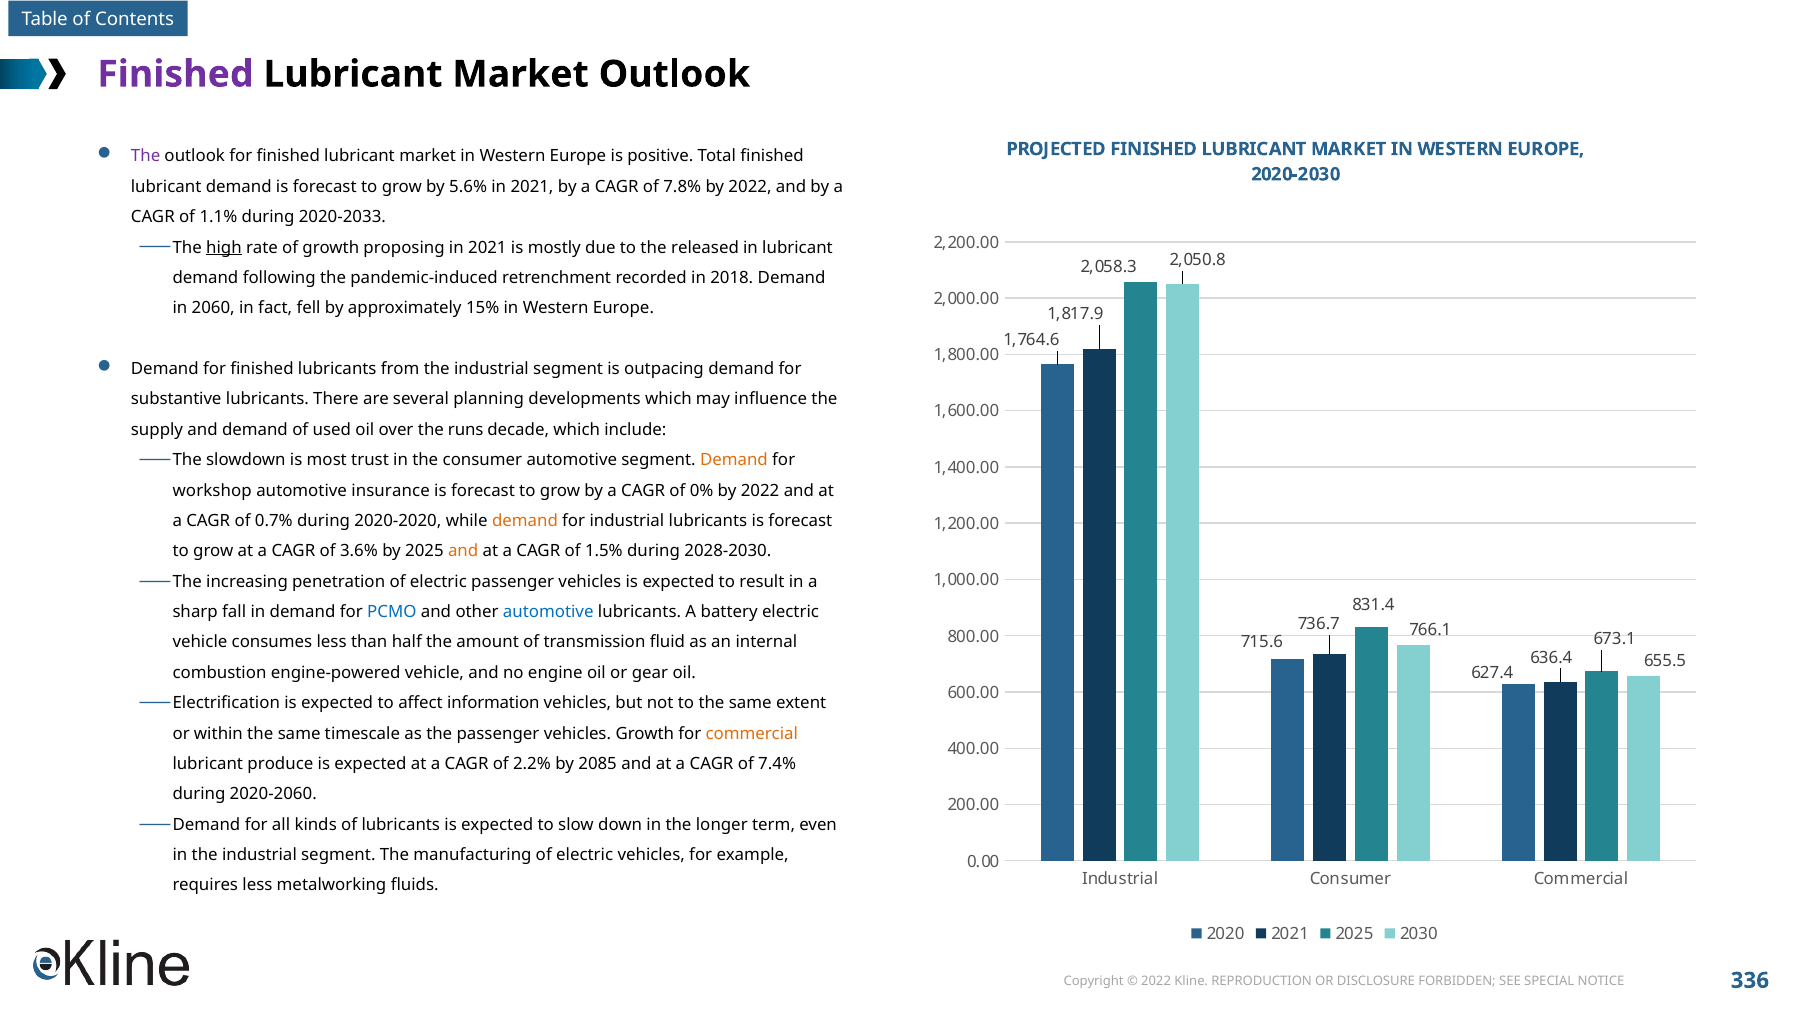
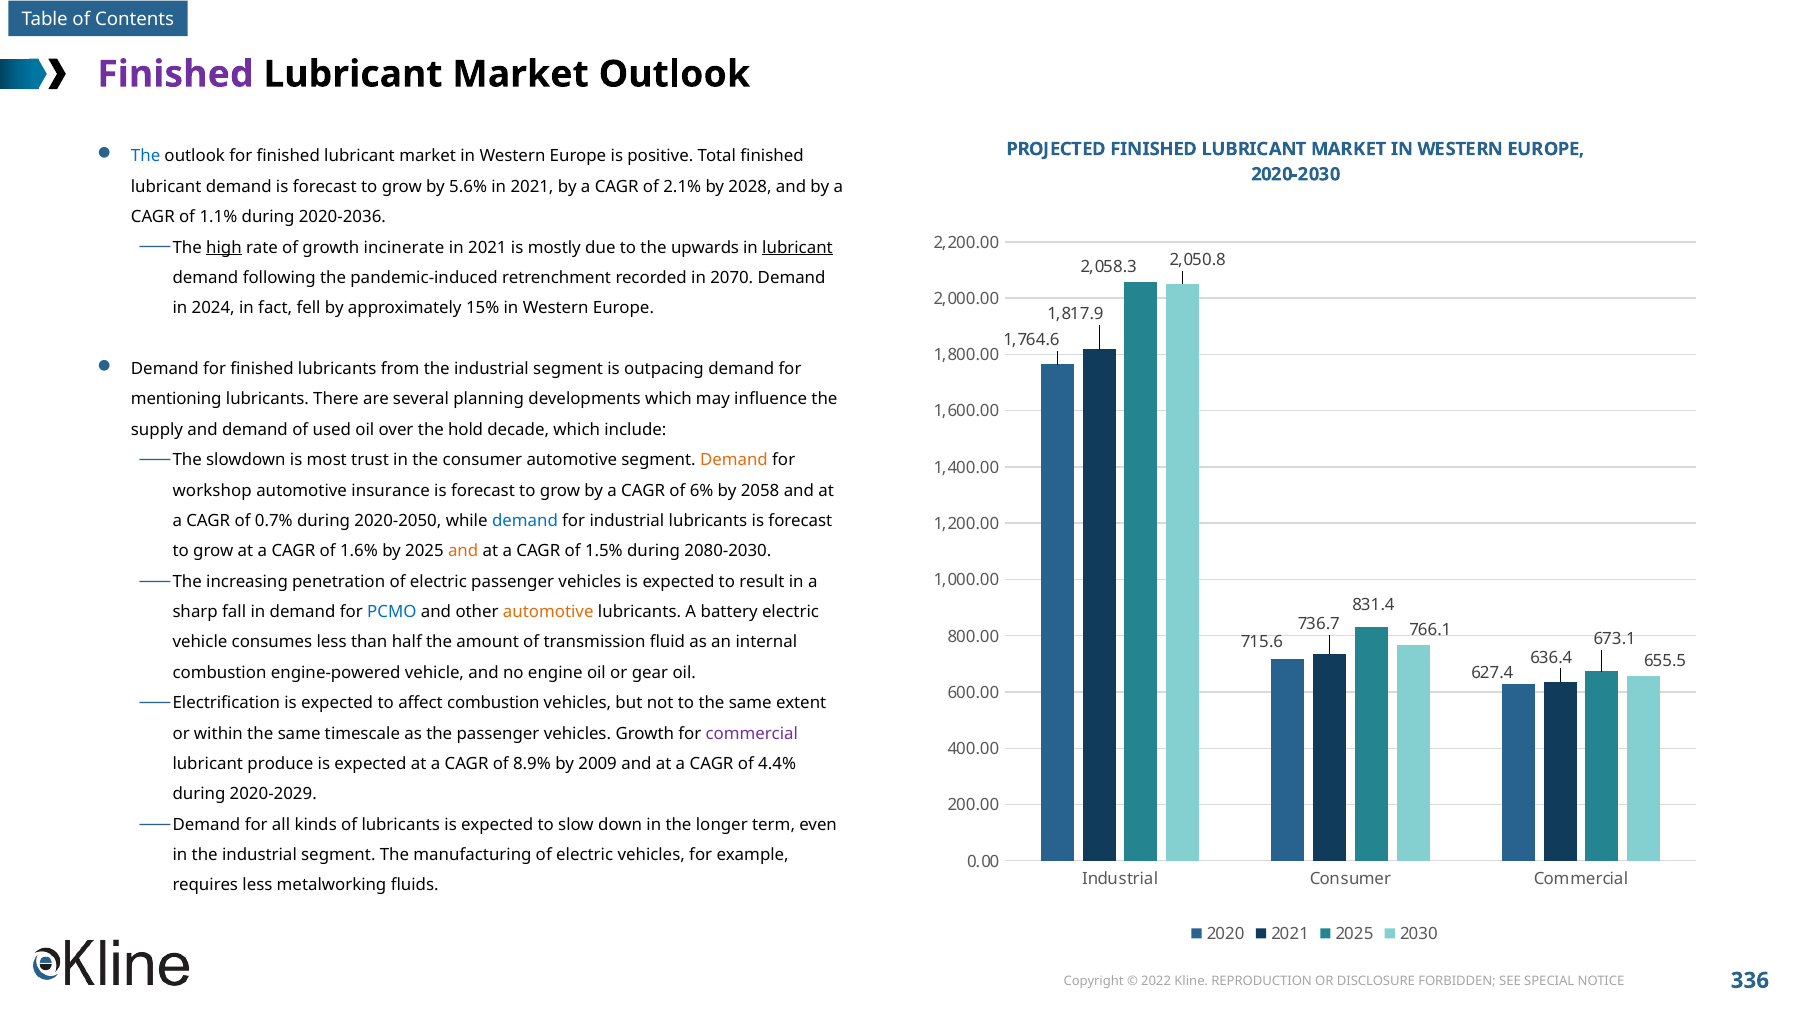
The at (146, 156) colour: purple -> blue
7.8%: 7.8% -> 2.1%
2022 at (750, 187): 2022 -> 2028
2020-2033: 2020-2033 -> 2020-2036
proposing: proposing -> incinerate
released: released -> upwards
lubricant at (798, 247) underline: none -> present
2018: 2018 -> 2070
2060: 2060 -> 2024
substantive: substantive -> mentioning
runs: runs -> hold
0%: 0% -> 6%
2022 at (760, 491): 2022 -> 2058
2020-2020: 2020-2020 -> 2020-2050
demand at (525, 521) colour: orange -> blue
3.6%: 3.6% -> 1.6%
2028-2030: 2028-2030 -> 2080-2030
automotive at (548, 612) colour: blue -> orange
affect information: information -> combustion
commercial at (752, 734) colour: orange -> purple
2.2%: 2.2% -> 8.9%
2085: 2085 -> 2009
7.4%: 7.4% -> 4.4%
2020-2060: 2020-2060 -> 2020-2029
